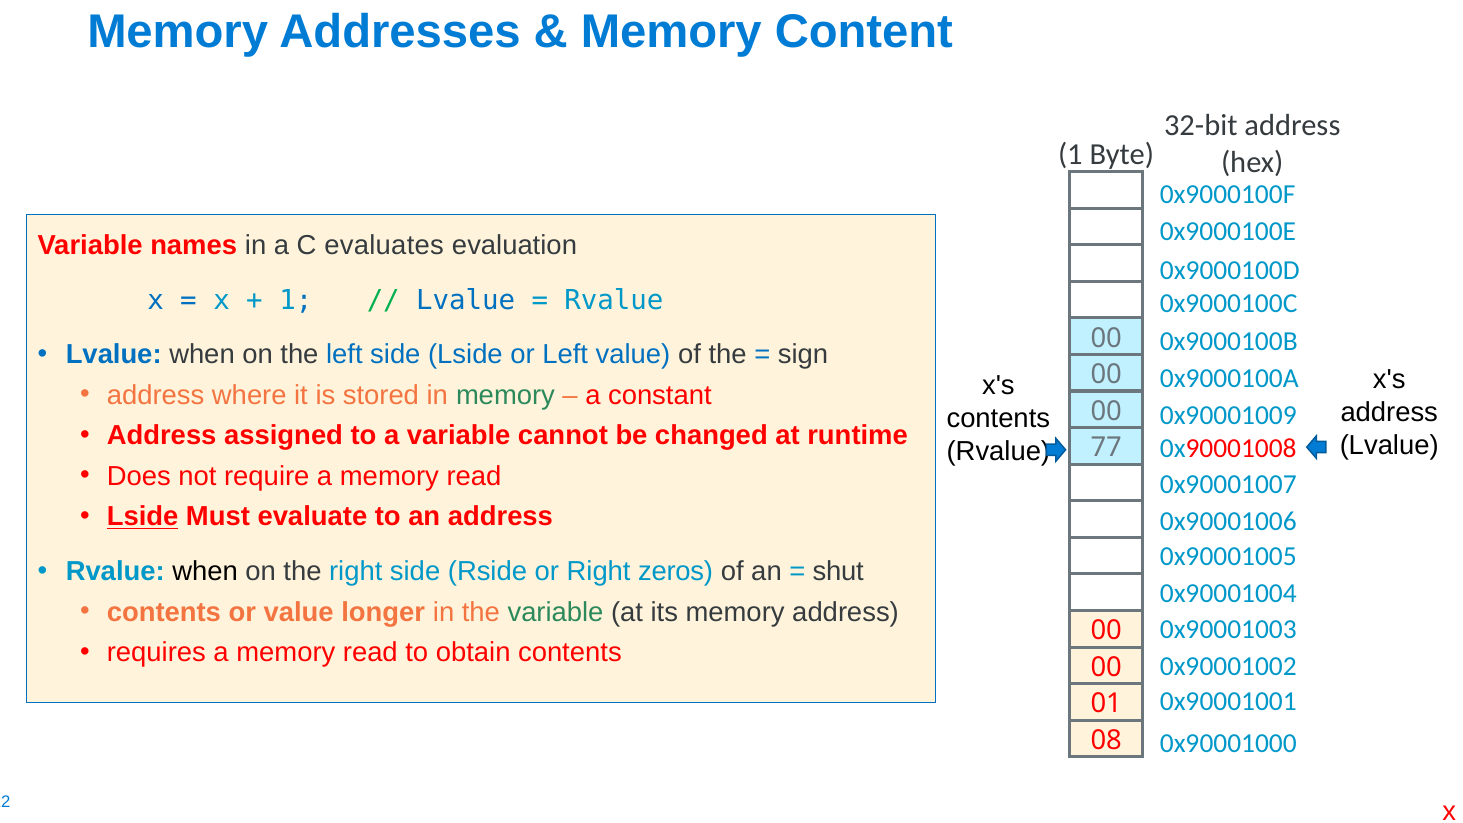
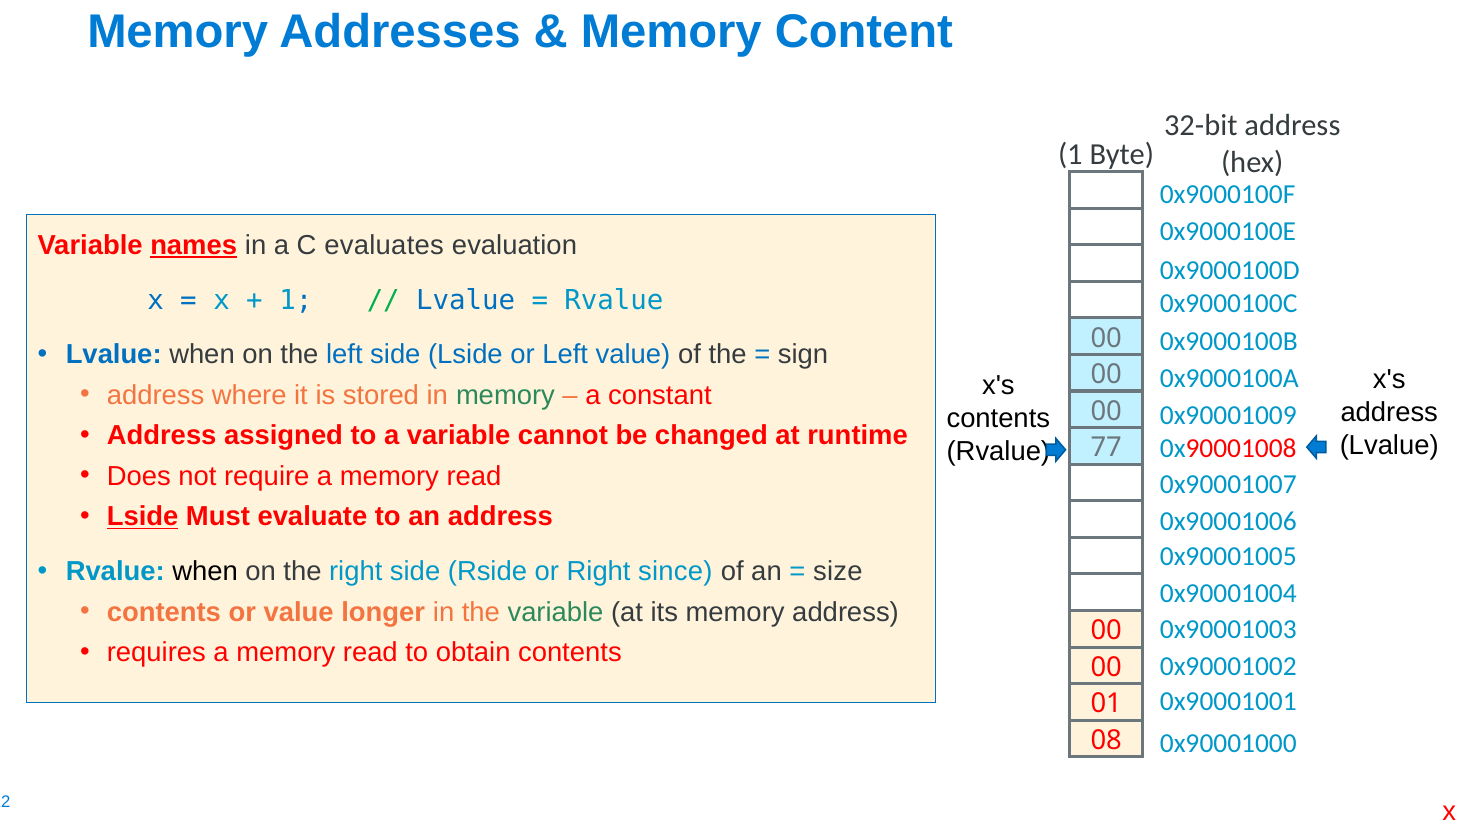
names underline: none -> present
zeros: zeros -> since
shut: shut -> size
